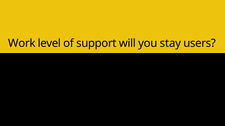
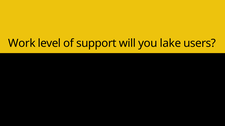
stay: stay -> lake
